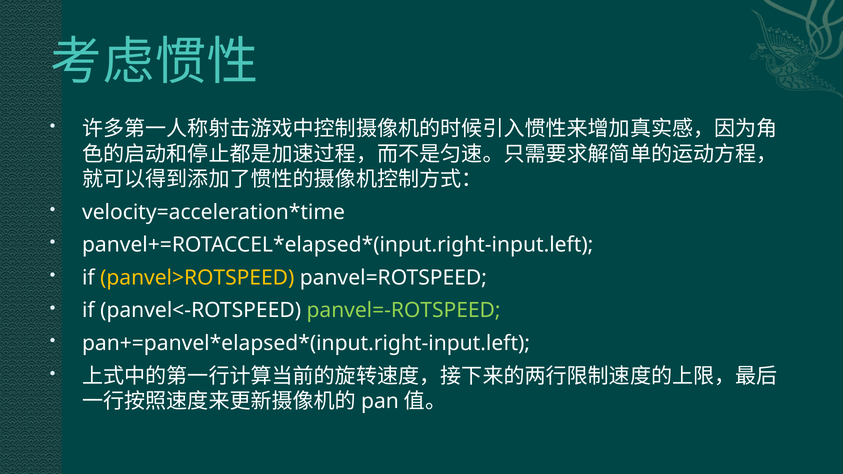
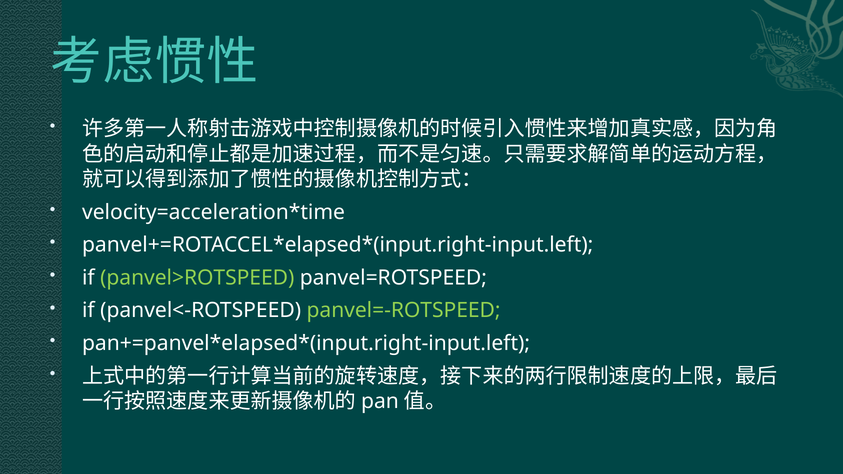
panvel>ROTSPEED colour: yellow -> light green
